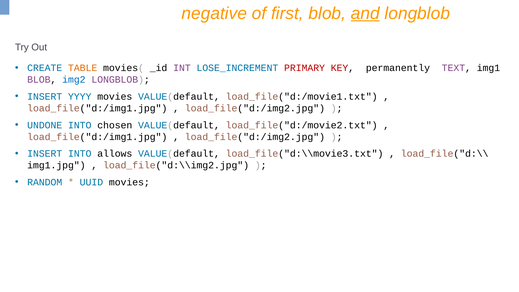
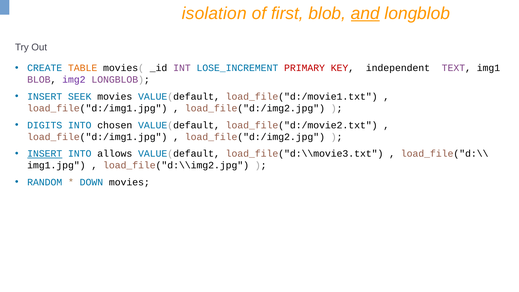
negative: negative -> isolation
permanently: permanently -> independent
img2 colour: blue -> purple
YYYY: YYYY -> SEEK
UNDONE: UNDONE -> DIGITS
INSERT at (45, 154) underline: none -> present
UUID: UUID -> DOWN
